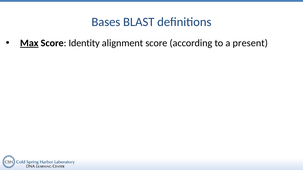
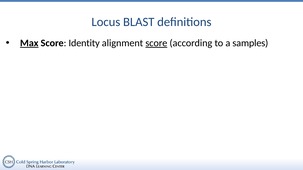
Bases: Bases -> Locus
score at (156, 43) underline: none -> present
present: present -> samples
